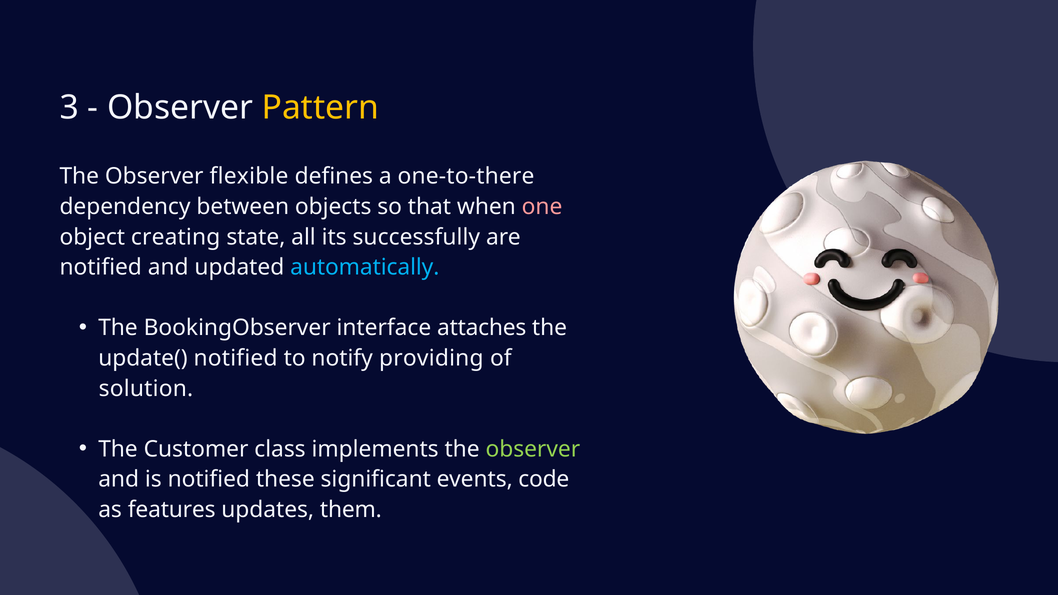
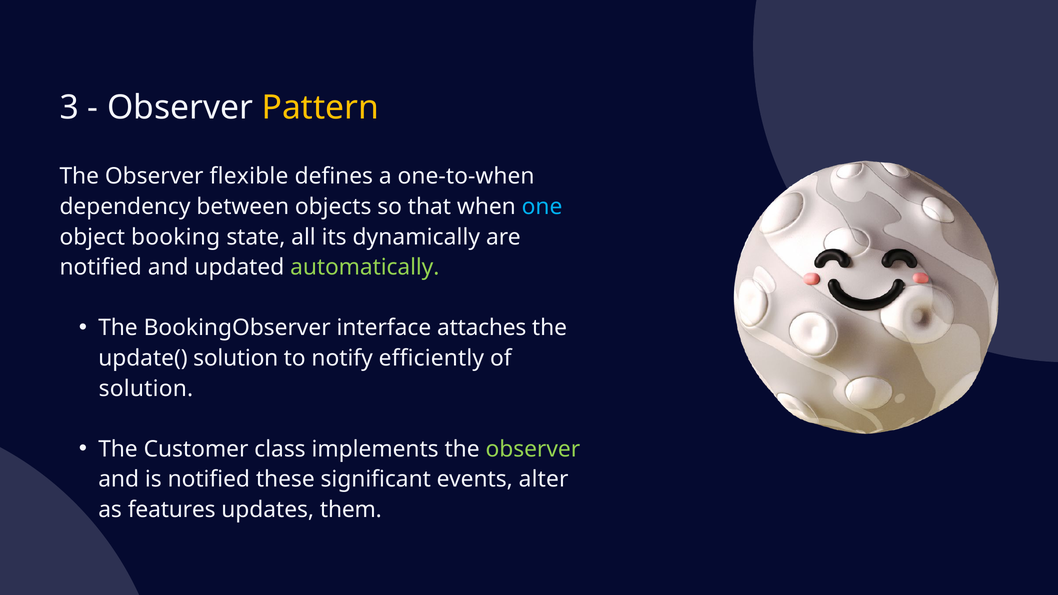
one-to-there: one-to-there -> one-to-when
one colour: pink -> light blue
creating: creating -> booking
successfully: successfully -> dynamically
automatically colour: light blue -> light green
update( notified: notified -> solution
providing: providing -> efficiently
code: code -> alter
